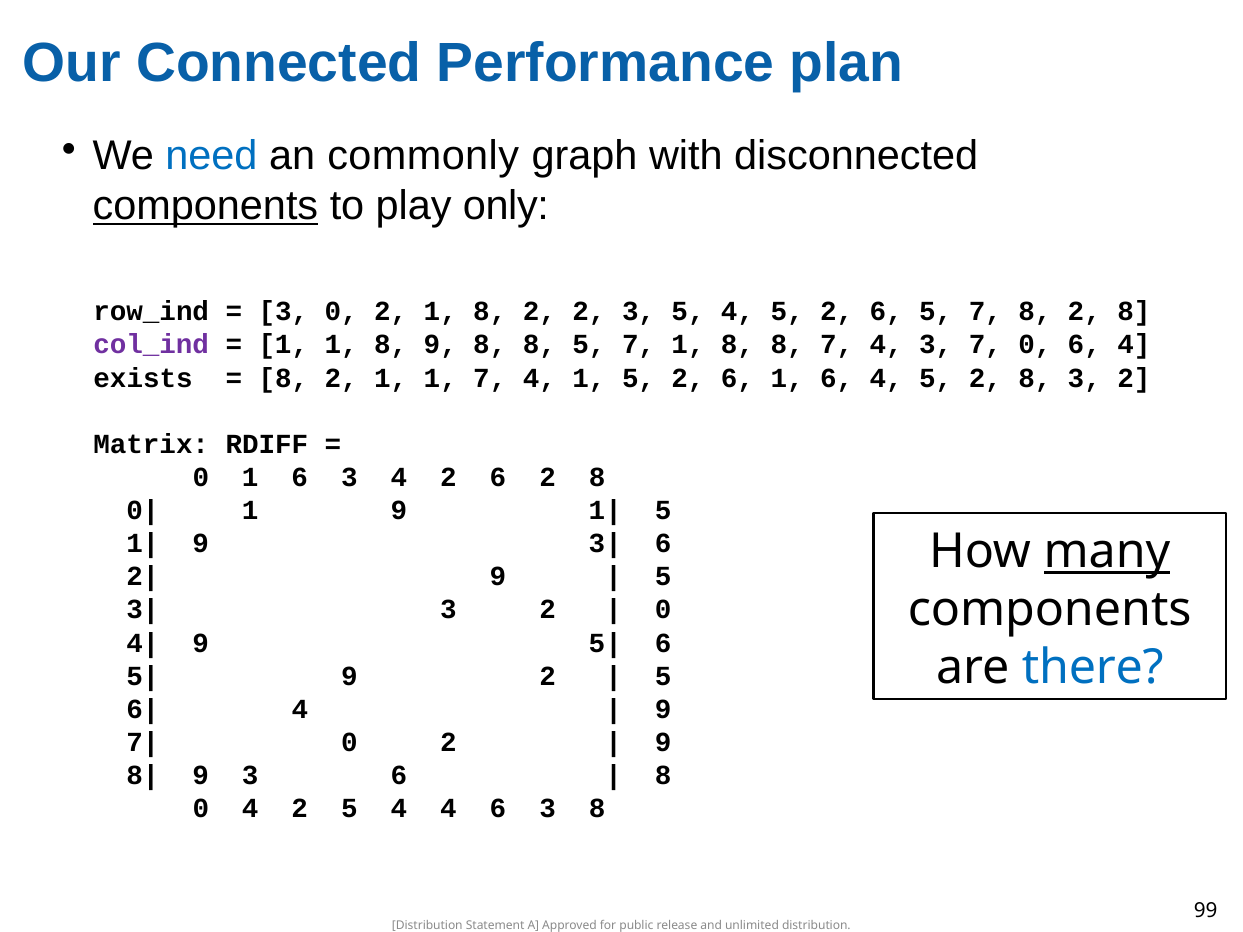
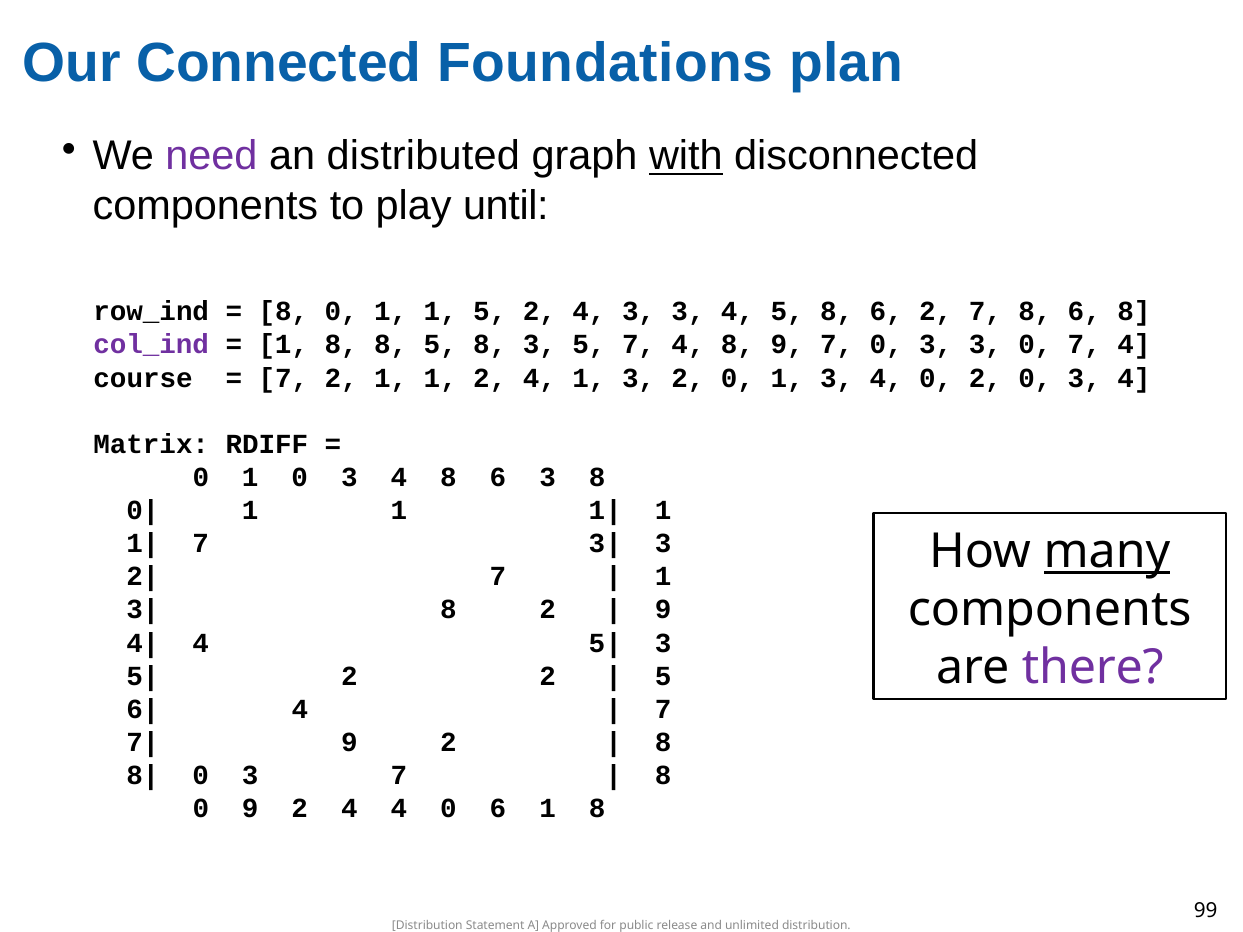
Performance: Performance -> Foundations
need colour: blue -> purple
commonly: commonly -> distributed
with underline: none -> present
components at (205, 206) underline: present -> none
only: only -> until
3 at (283, 312): 3 -> 8
2 at (391, 312): 2 -> 1
8 at (490, 312): 8 -> 5
2 at (589, 312): 2 -> 4
5 at (688, 312): 5 -> 3
2 at (837, 312): 2 -> 8
6 5: 5 -> 2
7 8 2: 2 -> 6
1 at (341, 345): 1 -> 8
8 9: 9 -> 5
8 at (539, 345): 8 -> 3
5 7 1: 1 -> 4
8 at (787, 345): 8 -> 9
4 at (886, 345): 4 -> 0
7 at (985, 345): 7 -> 3
0 6: 6 -> 7
exists: exists -> course
8 at (283, 378): 8 -> 7
1 7: 7 -> 2
4 1 5: 5 -> 3
6 at (737, 378): 6 -> 0
6 at (837, 378): 6 -> 3
5 at (936, 378): 5 -> 0
8 at (1035, 378): 8 -> 0
2 at (1134, 378): 2 -> 4
0 1 6: 6 -> 0
3 4 2: 2 -> 8
6 2: 2 -> 3
9 at (399, 511): 9 -> 1
5 at (663, 511): 5 -> 1
9 at (201, 544): 9 -> 7
6 at (663, 544): 6 -> 3
9 at (498, 577): 9 -> 7
5 at (663, 577): 5 -> 1
3 at (448, 610): 3 -> 8
0 at (663, 610): 0 -> 9
9 at (201, 643): 9 -> 4
6 at (663, 643): 6 -> 3
there colour: blue -> purple
9 at (349, 676): 9 -> 2
9 at (663, 709): 9 -> 7
0 at (349, 743): 0 -> 9
9 at (663, 743): 9 -> 8
9 at (201, 776): 9 -> 0
3 6: 6 -> 7
0 4: 4 -> 9
5 at (349, 809): 5 -> 4
4 at (449, 809): 4 -> 0
3 at (548, 809): 3 -> 1
